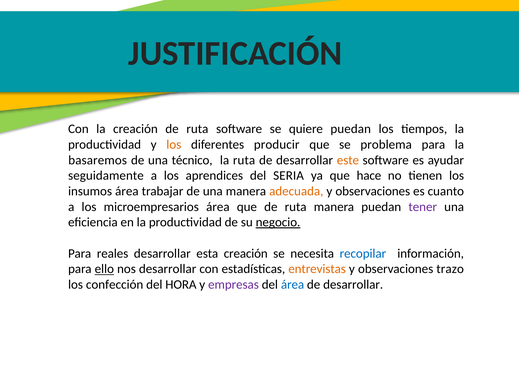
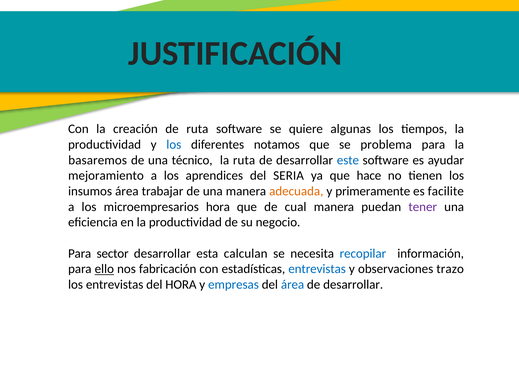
quiere puedan: puedan -> algunas
los at (174, 145) colour: orange -> blue
producir: producir -> notamos
este colour: orange -> blue
seguidamente: seguidamente -> mejoramiento
observaciones at (373, 191): observaciones -> primeramente
cuanto: cuanto -> facilite
microempresarios área: área -> hora
que de ruta: ruta -> cual
negocio underline: present -> none
reales: reales -> sector
esta creación: creación -> calculan
nos desarrollar: desarrollar -> fabricación
entrevistas at (317, 269) colour: orange -> blue
los confección: confección -> entrevistas
empresas colour: purple -> blue
